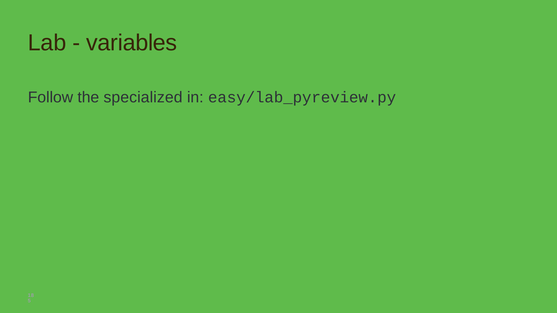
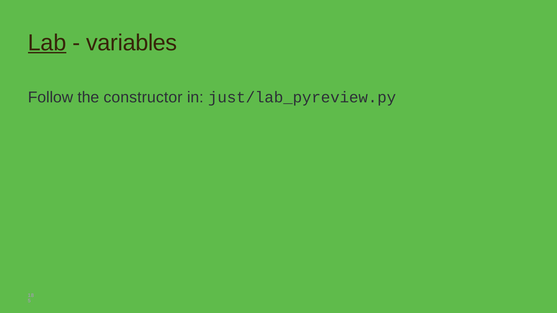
Lab underline: none -> present
specialized: specialized -> constructor
easy/lab_pyreview.py: easy/lab_pyreview.py -> just/lab_pyreview.py
